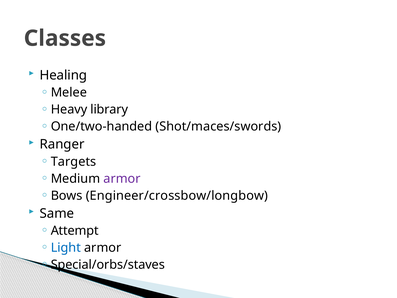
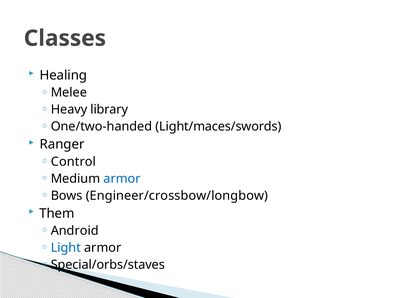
Shot/maces/swords: Shot/maces/swords -> Light/maces/swords
Targets: Targets -> Control
armor at (122, 178) colour: purple -> blue
Same: Same -> Them
Attempt: Attempt -> Android
